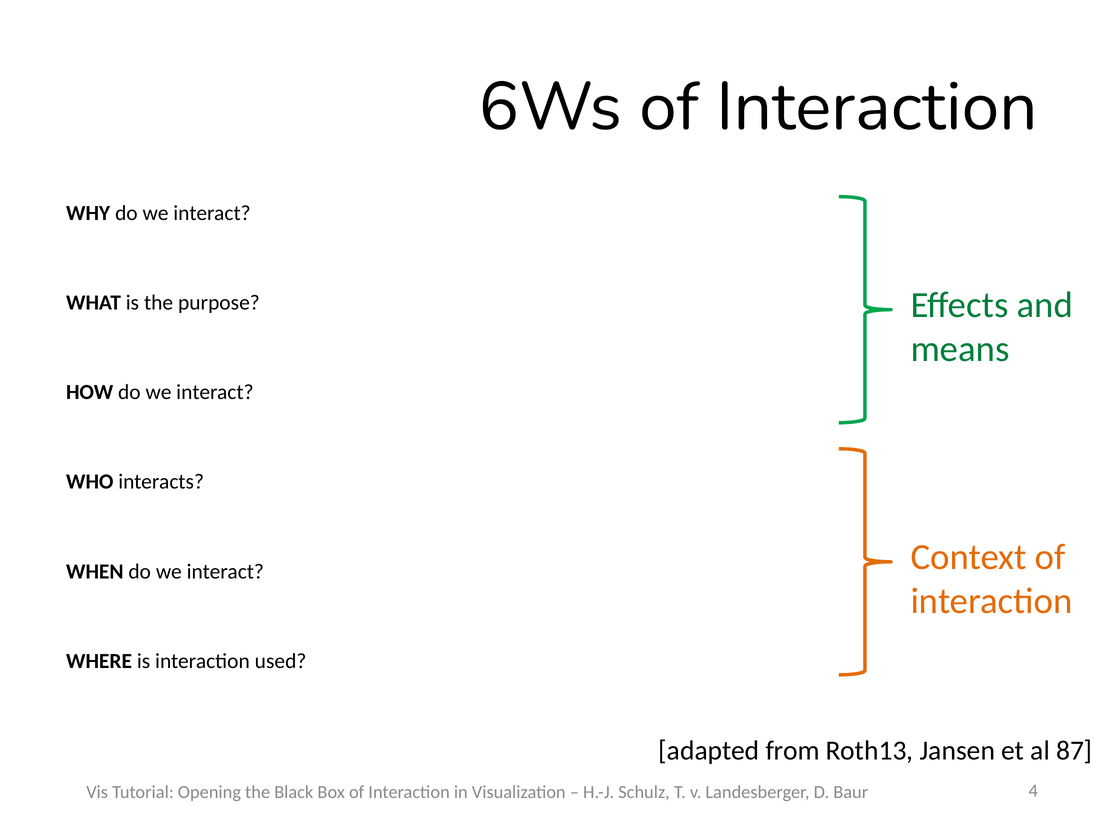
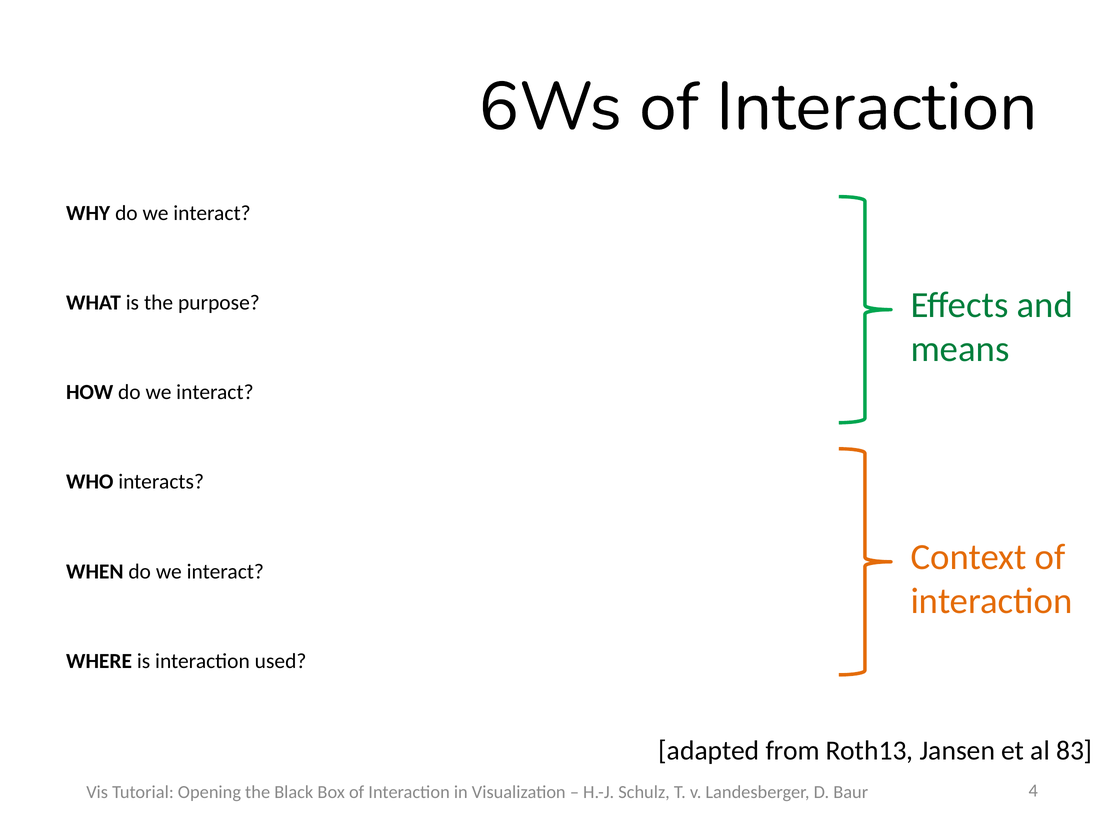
87: 87 -> 83
